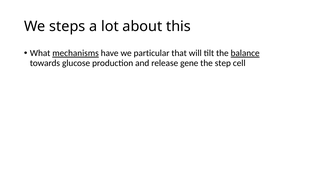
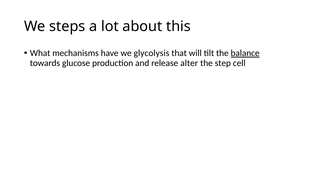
mechanisms underline: present -> none
particular: particular -> glycolysis
gene: gene -> alter
